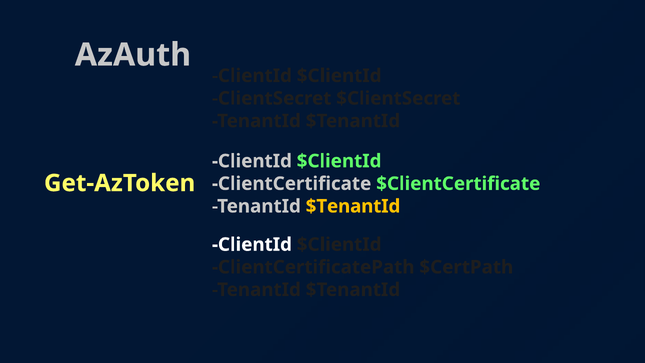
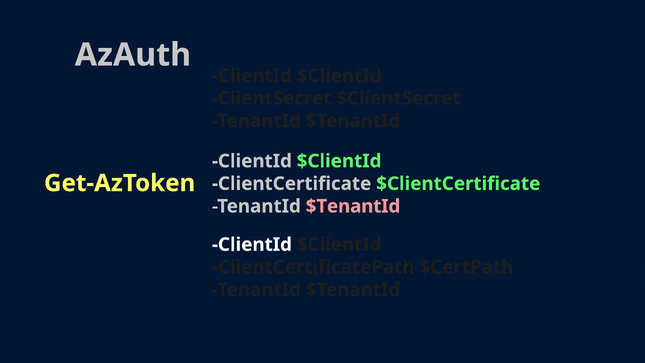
$TenantId at (353, 206) colour: yellow -> pink
